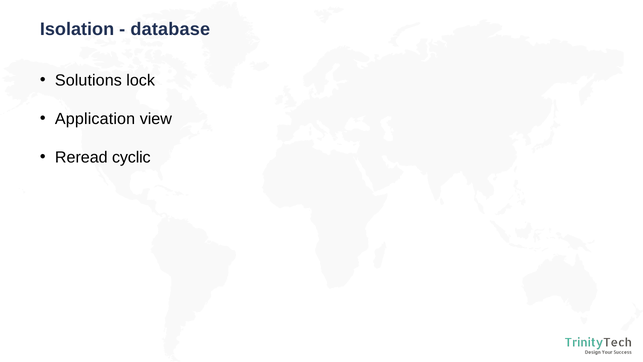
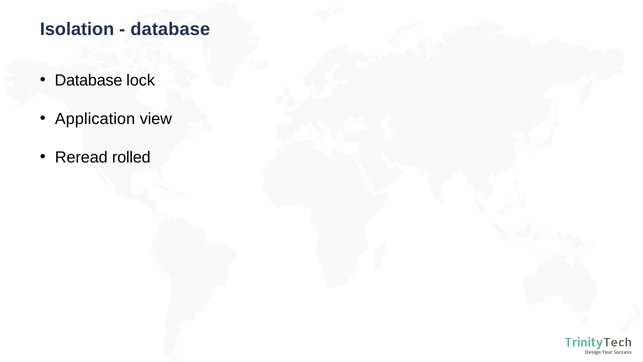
Solutions at (88, 80): Solutions -> Database
cyclic: cyclic -> rolled
